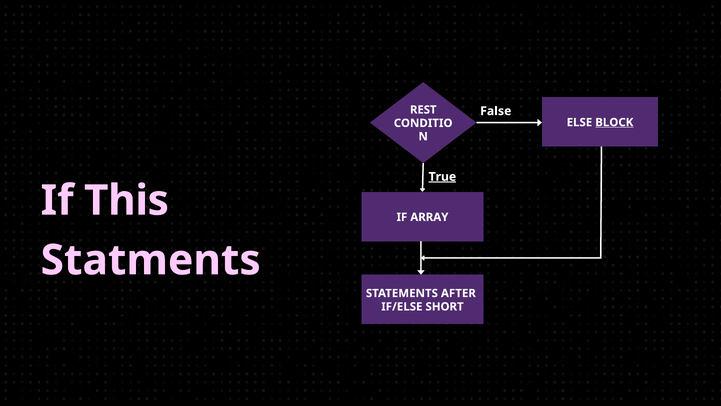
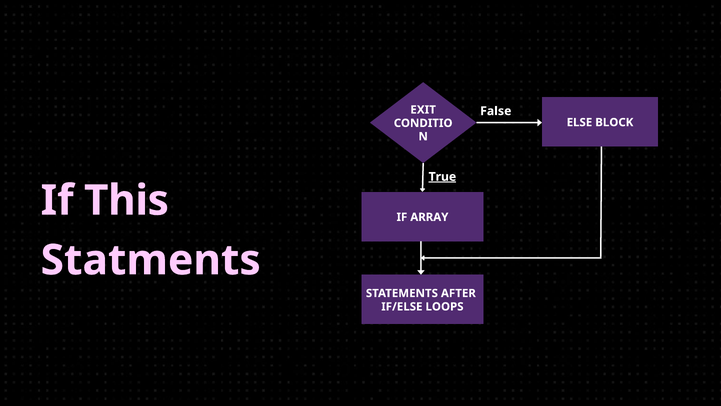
REST: REST -> EXIT
BLOCK underline: present -> none
SHORT: SHORT -> LOOPS
